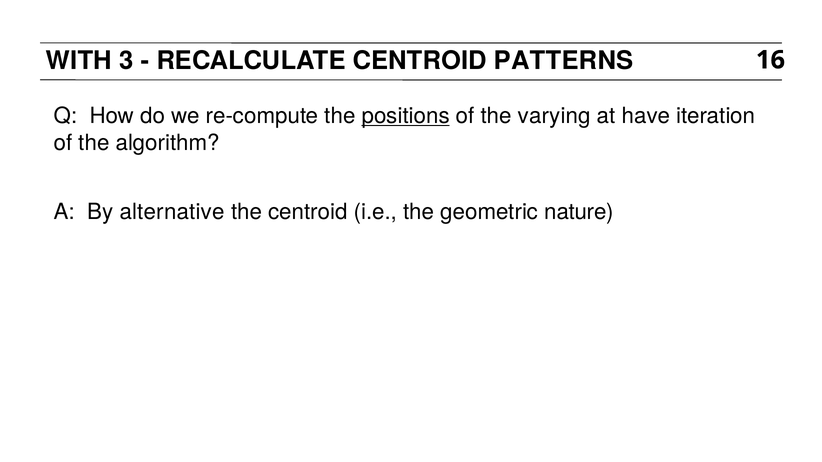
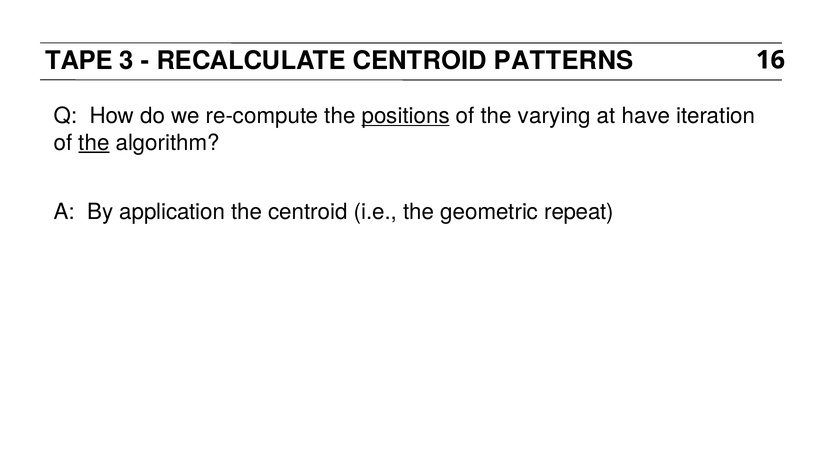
WITH: WITH -> TAPE
the at (94, 143) underline: none -> present
alternative: alternative -> application
nature: nature -> repeat
